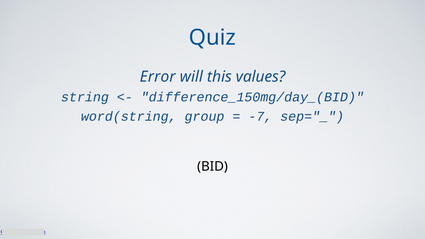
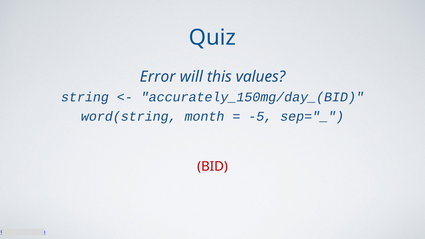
difference_150mg/day_(BID: difference_150mg/day_(BID -> accurately_150mg/day_(BID
group: group -> month
-7: -7 -> -5
BID colour: black -> red
